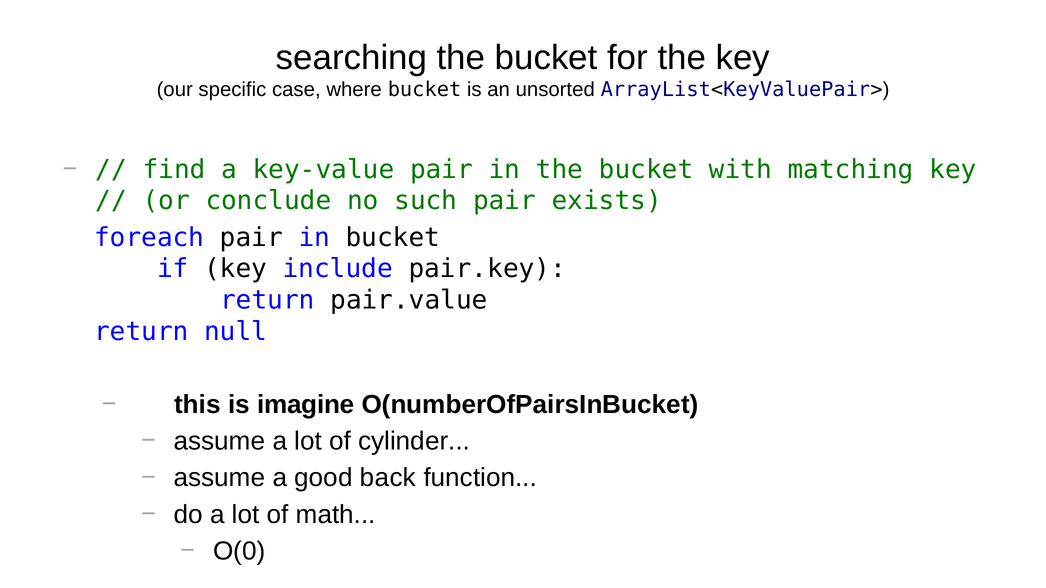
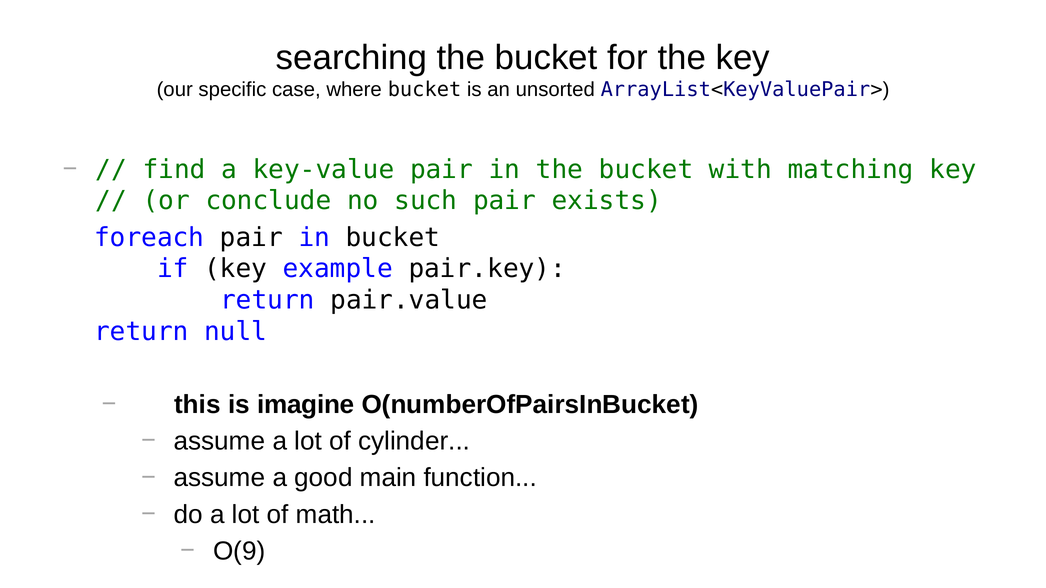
include: include -> example
back: back -> main
O(0: O(0 -> O(9
